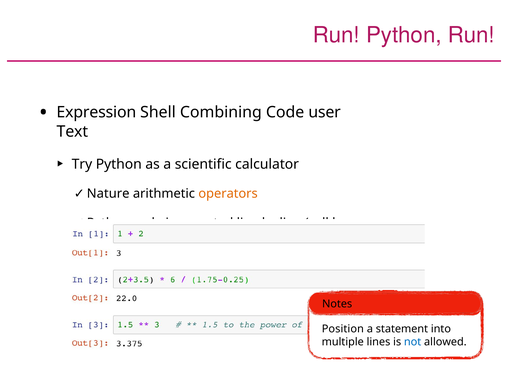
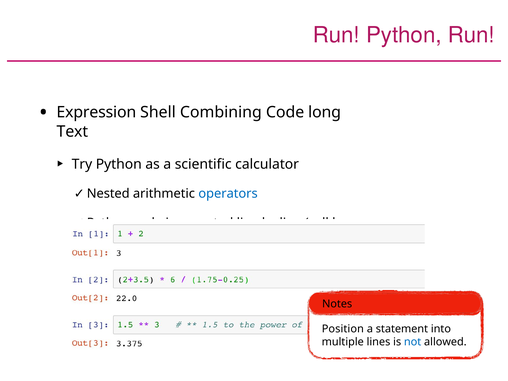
user: user -> long
Nature: Nature -> Nested
operators colour: orange -> blue
